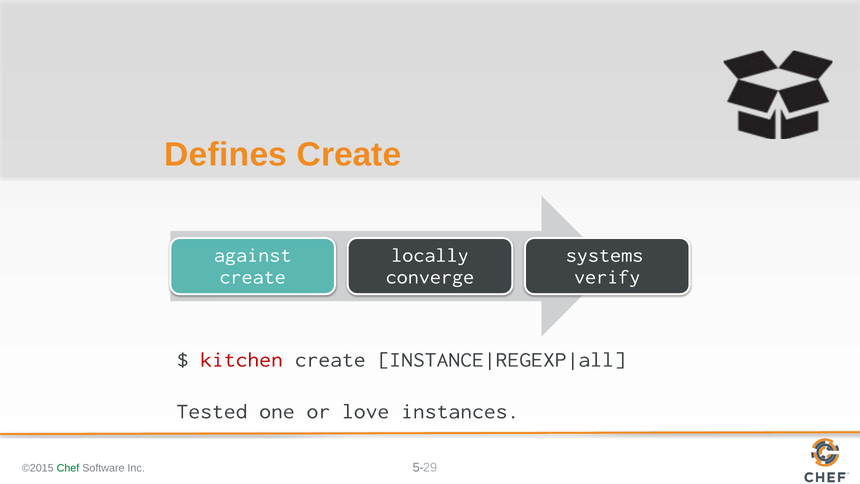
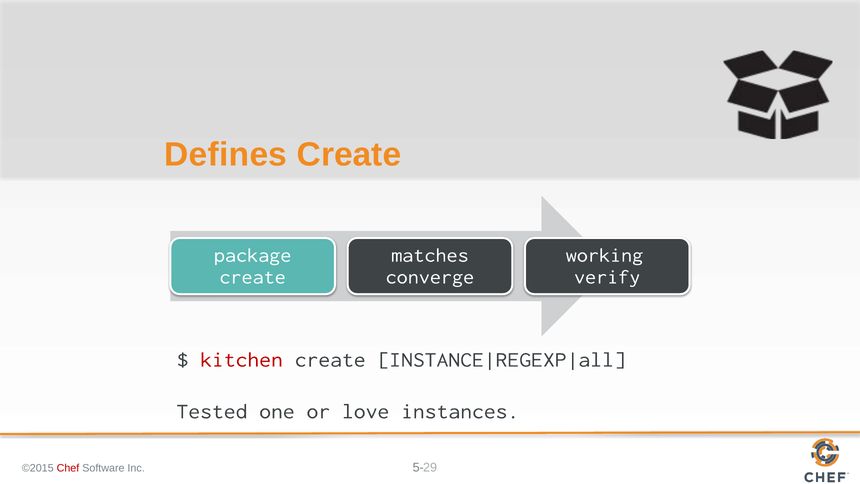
against: against -> package
locally: locally -> matches
systems: systems -> working
Chef colour: green -> red
